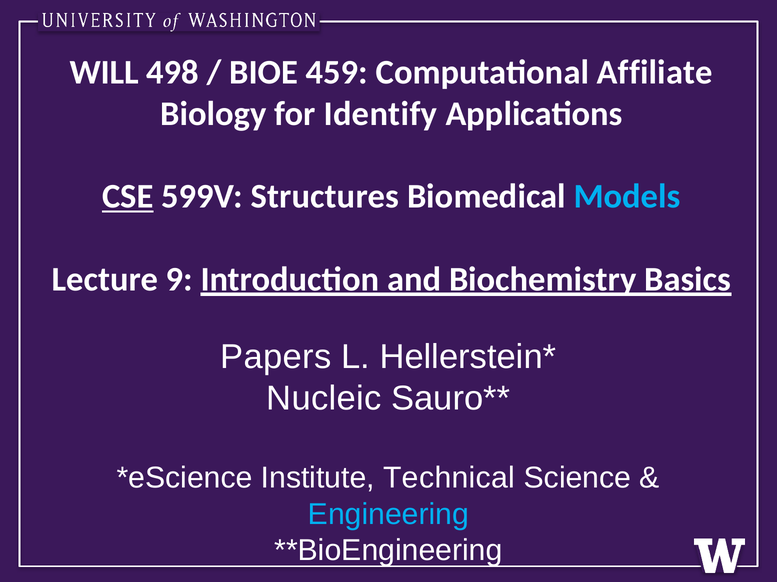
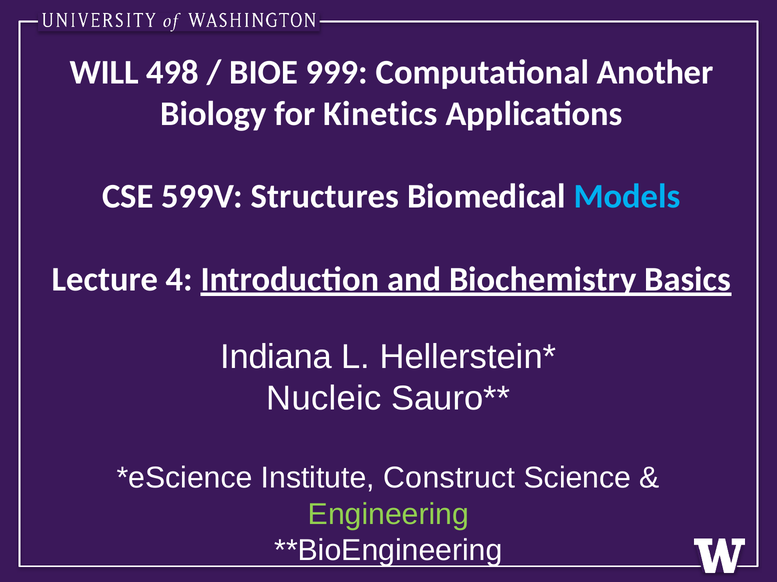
459: 459 -> 999
Affiliate: Affiliate -> Another
Identify: Identify -> Kinetics
CSE underline: present -> none
9: 9 -> 4
Papers: Papers -> Indiana
Technical: Technical -> Construct
Engineering colour: light blue -> light green
